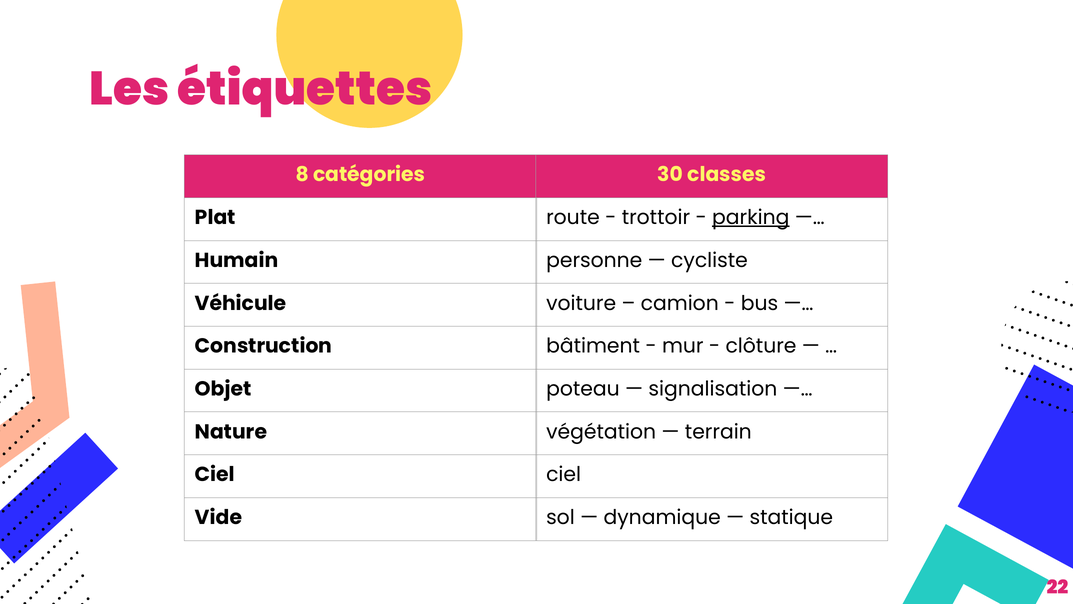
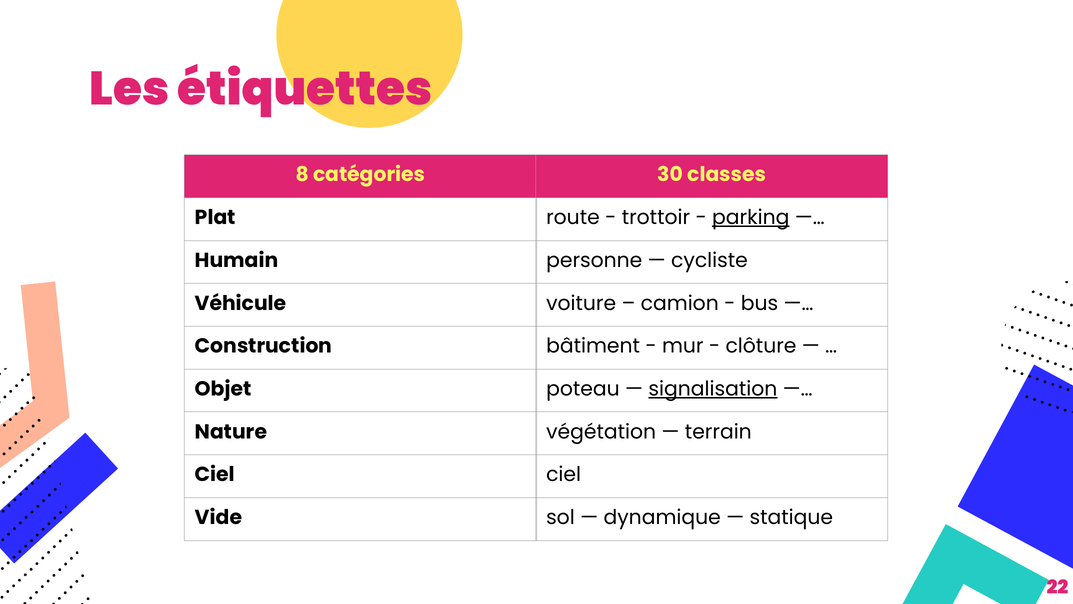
signalisation underline: none -> present
